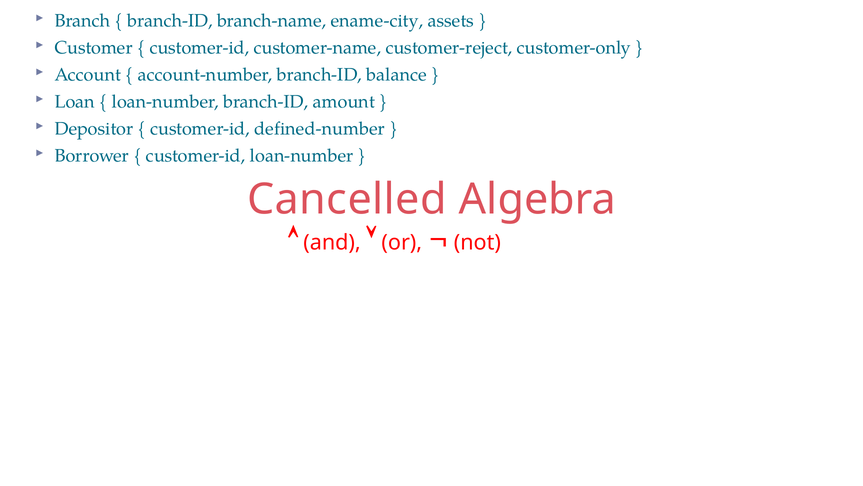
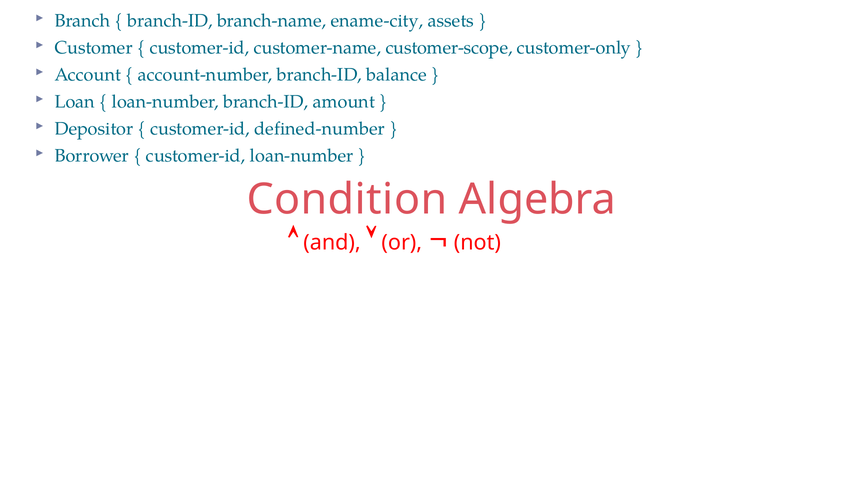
customer-reject: customer-reject -> customer-scope
Cancelled: Cancelled -> Condition
